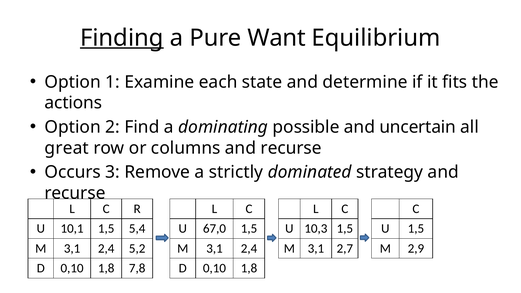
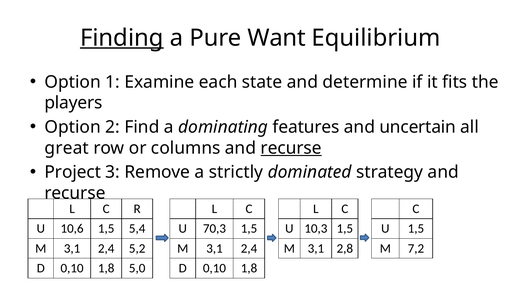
actions: actions -> players
possible: possible -> features
recurse at (291, 148) underline: none -> present
Occurs: Occurs -> Project
10,1: 10,1 -> 10,6
67,0: 67,0 -> 70,3
2,7: 2,7 -> 2,8
2,9: 2,9 -> 7,2
7,8: 7,8 -> 5,0
